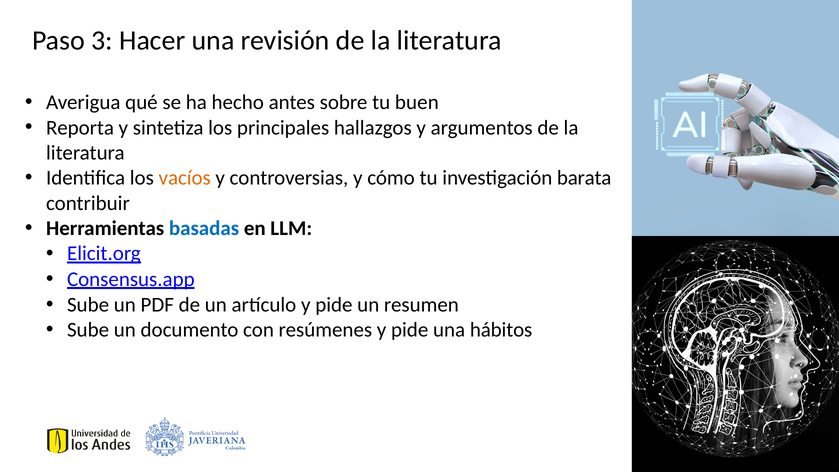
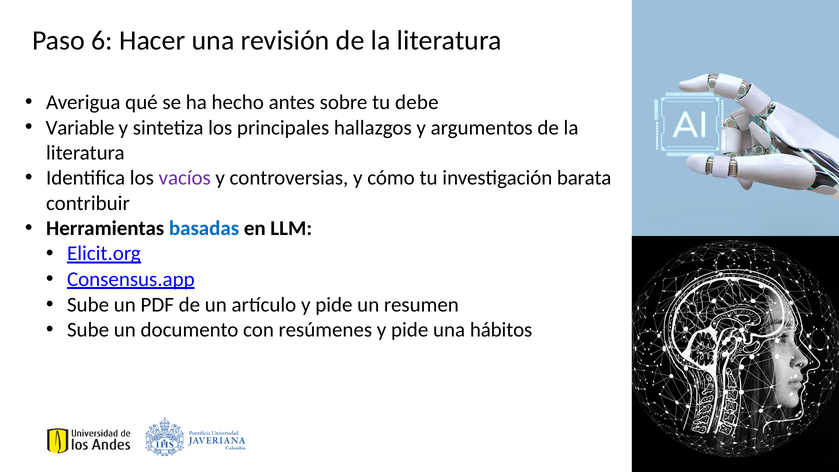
3: 3 -> 6
buen: buen -> debe
Reporta: Reporta -> Variable
vacíos colour: orange -> purple
